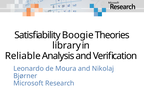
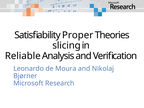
Boogie: Boogie -> Proper
library: library -> slicing
